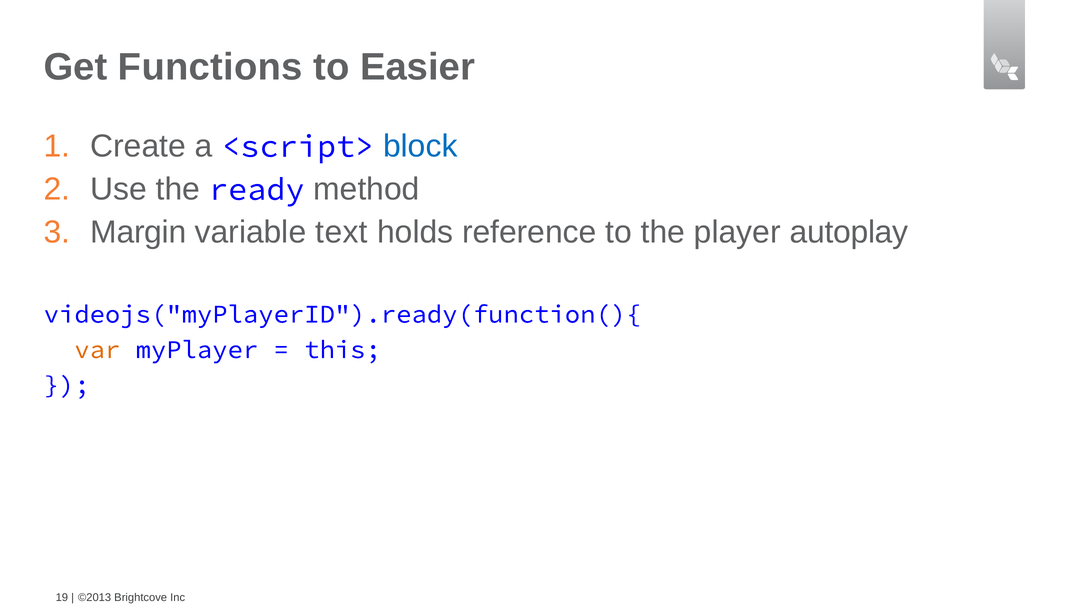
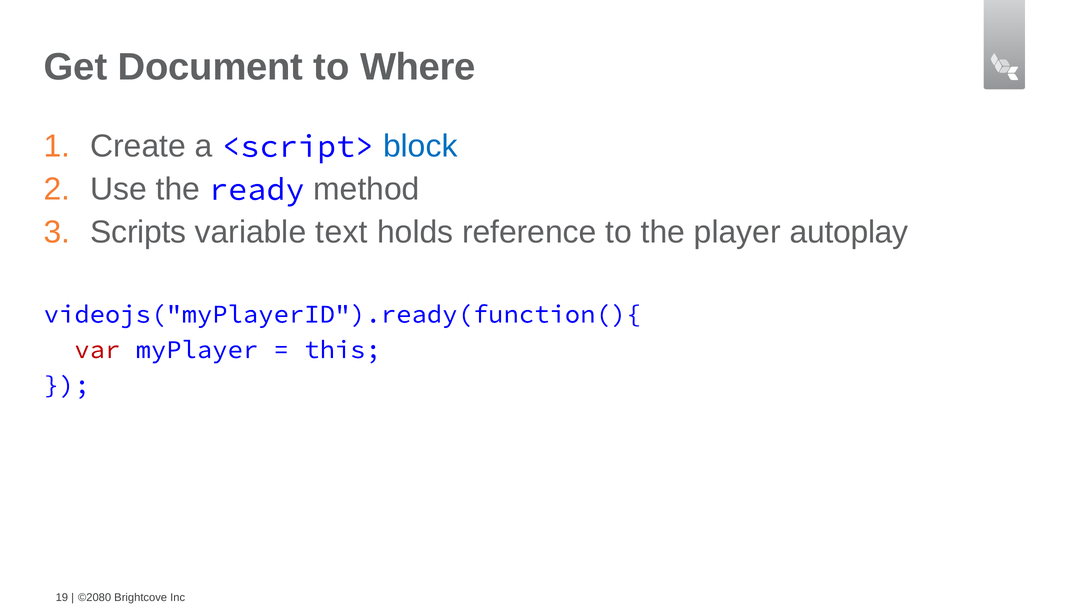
Functions: Functions -> Document
Easier: Easier -> Where
Margin: Margin -> Scripts
var colour: orange -> red
©2013: ©2013 -> ©2080
